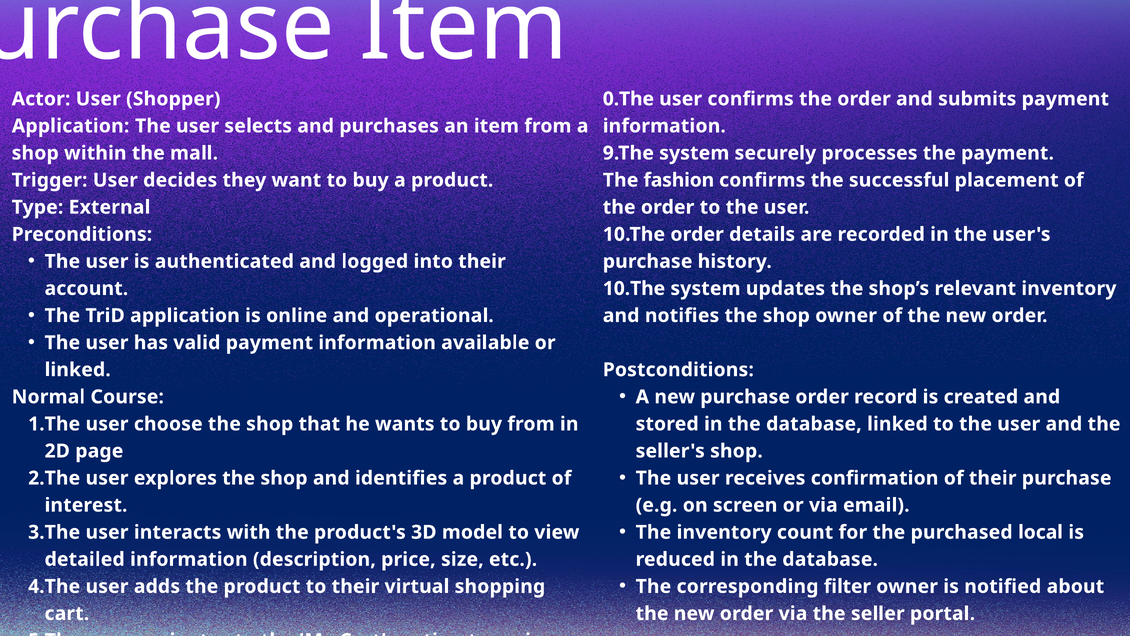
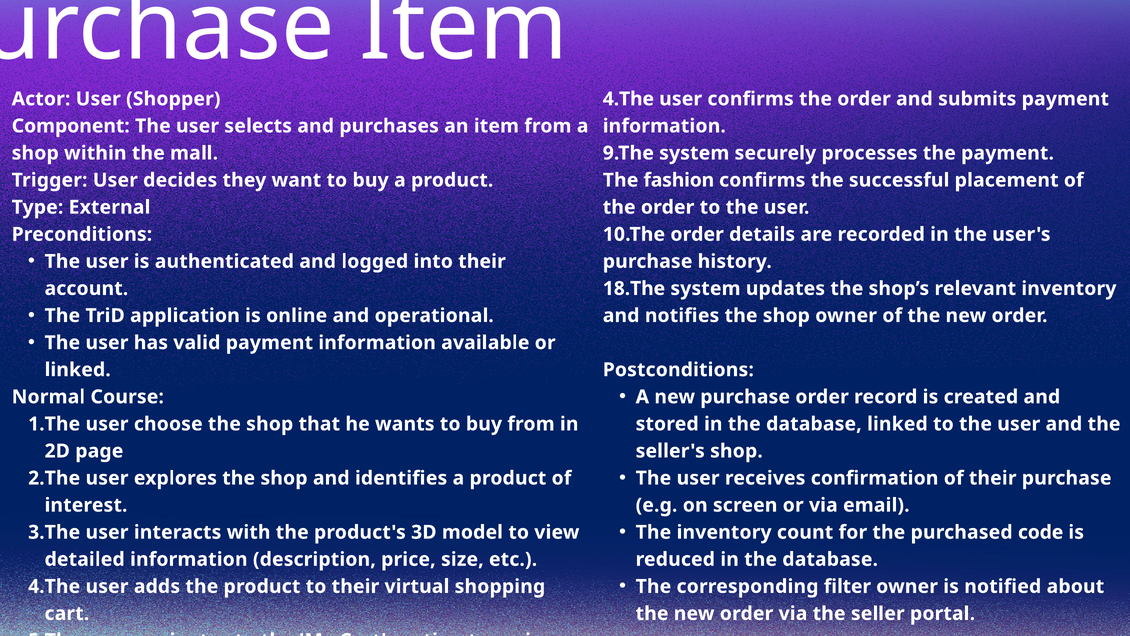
0.The at (628, 99): 0.The -> 4.The
Application at (71, 126): Application -> Component
10.The at (634, 288): 10.The -> 18.The
local: local -> code
